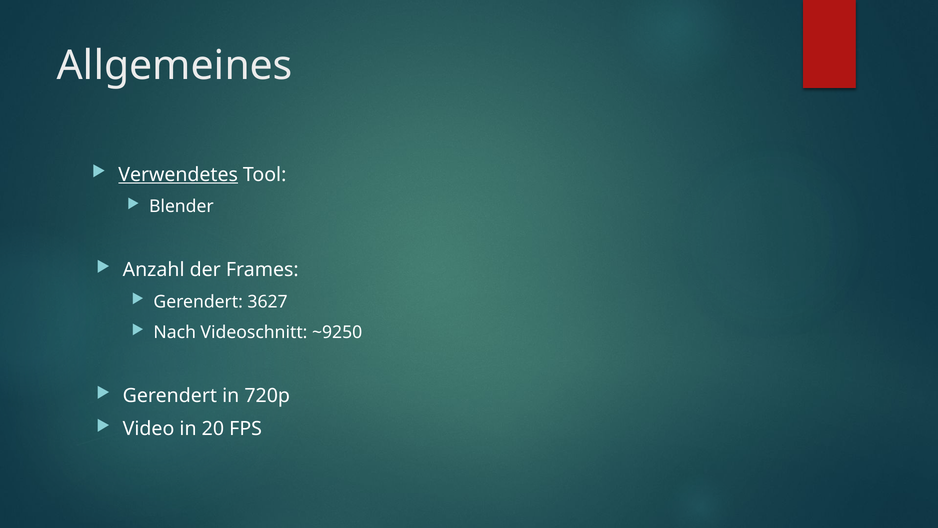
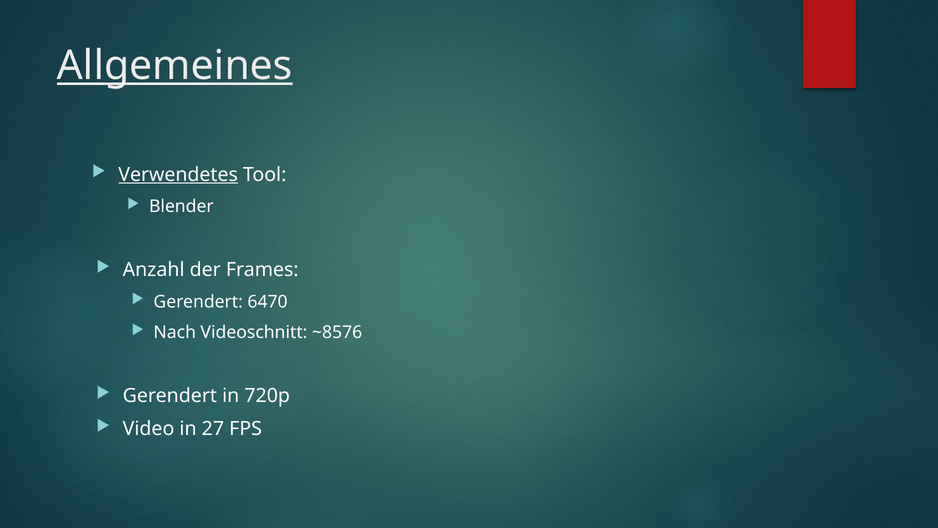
Allgemeines underline: none -> present
3627: 3627 -> 6470
~9250: ~9250 -> ~8576
20: 20 -> 27
